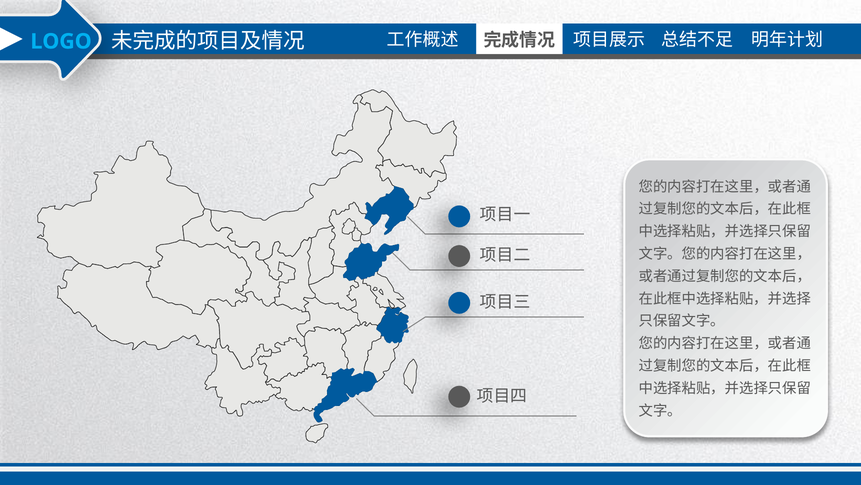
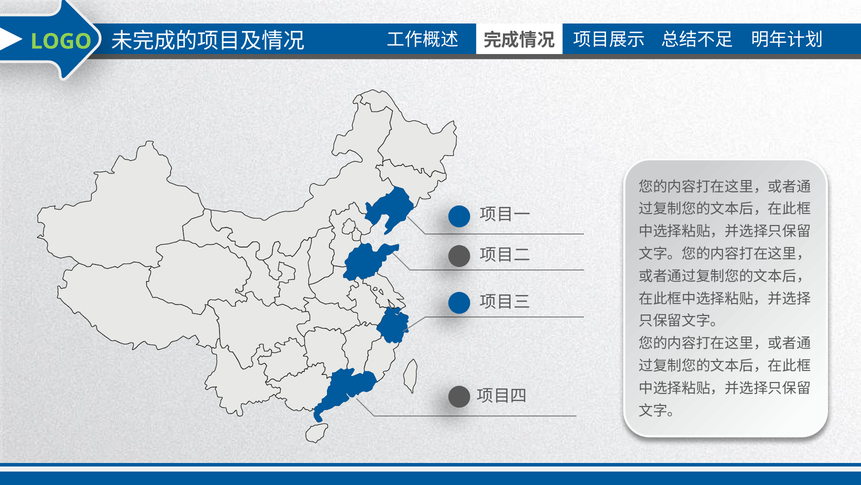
LOGO colour: light blue -> light green
